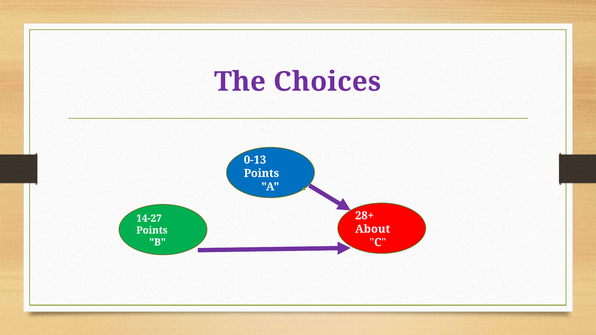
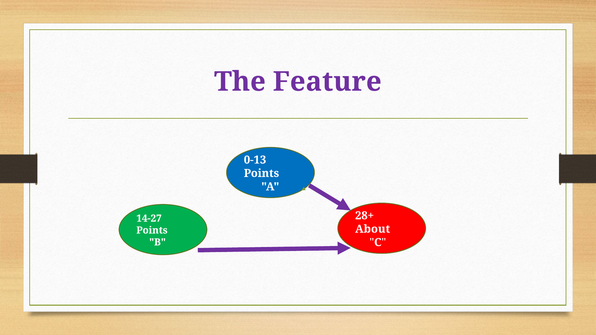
Choices: Choices -> Feature
